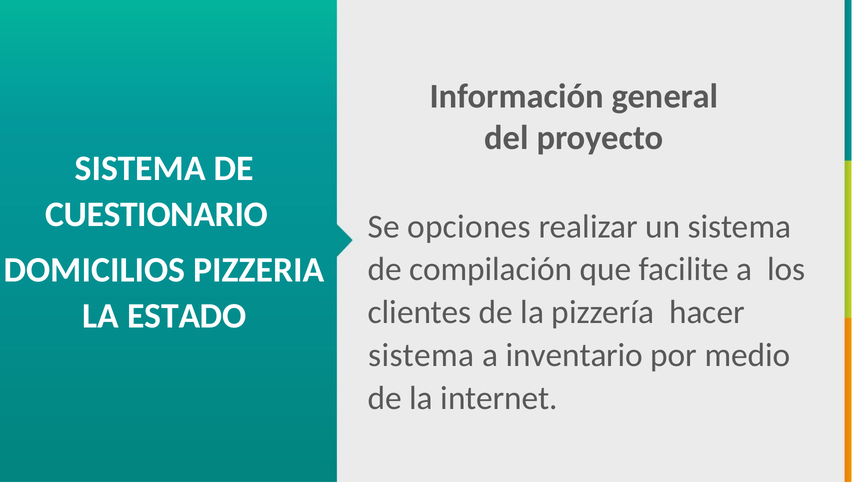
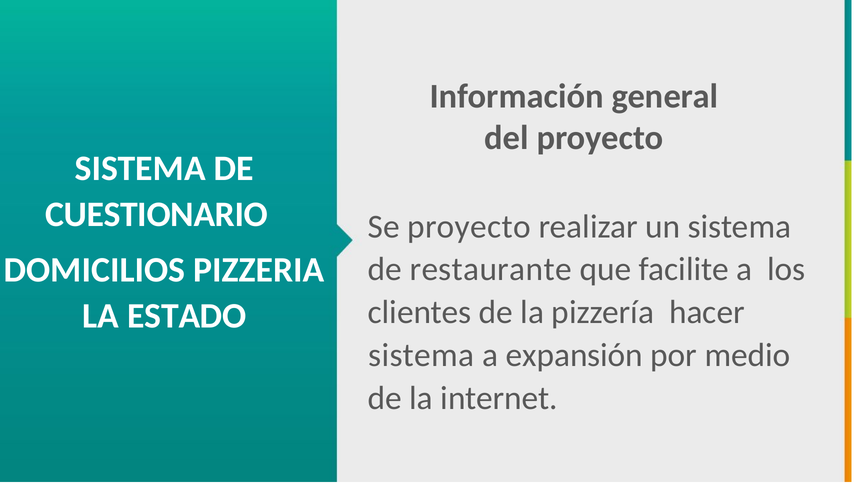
Se opciones: opciones -> proyecto
compilación: compilación -> restaurante
inventario: inventario -> expansión
